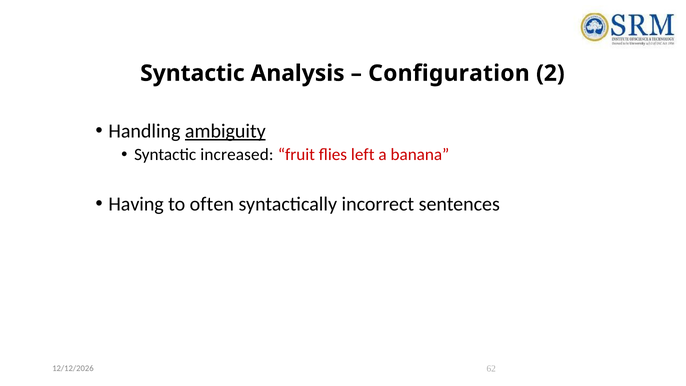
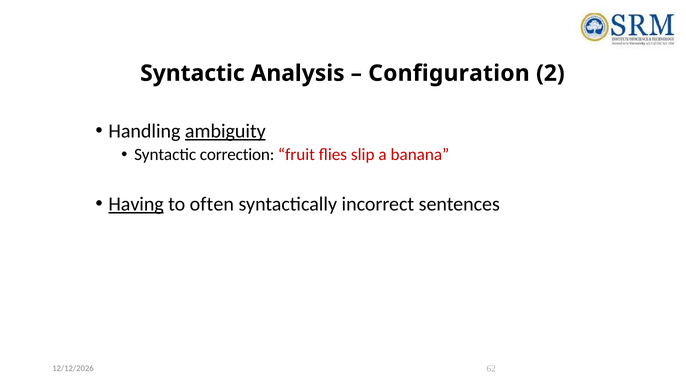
increased: increased -> correction
left: left -> slip
Having underline: none -> present
